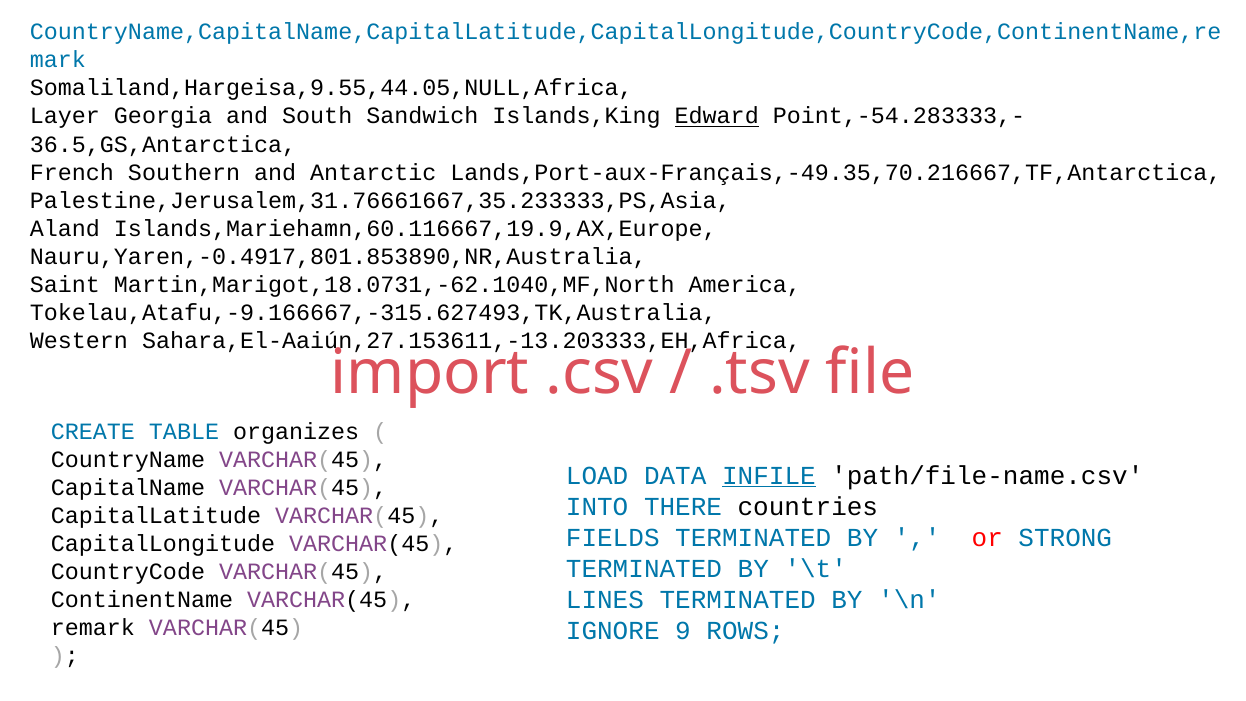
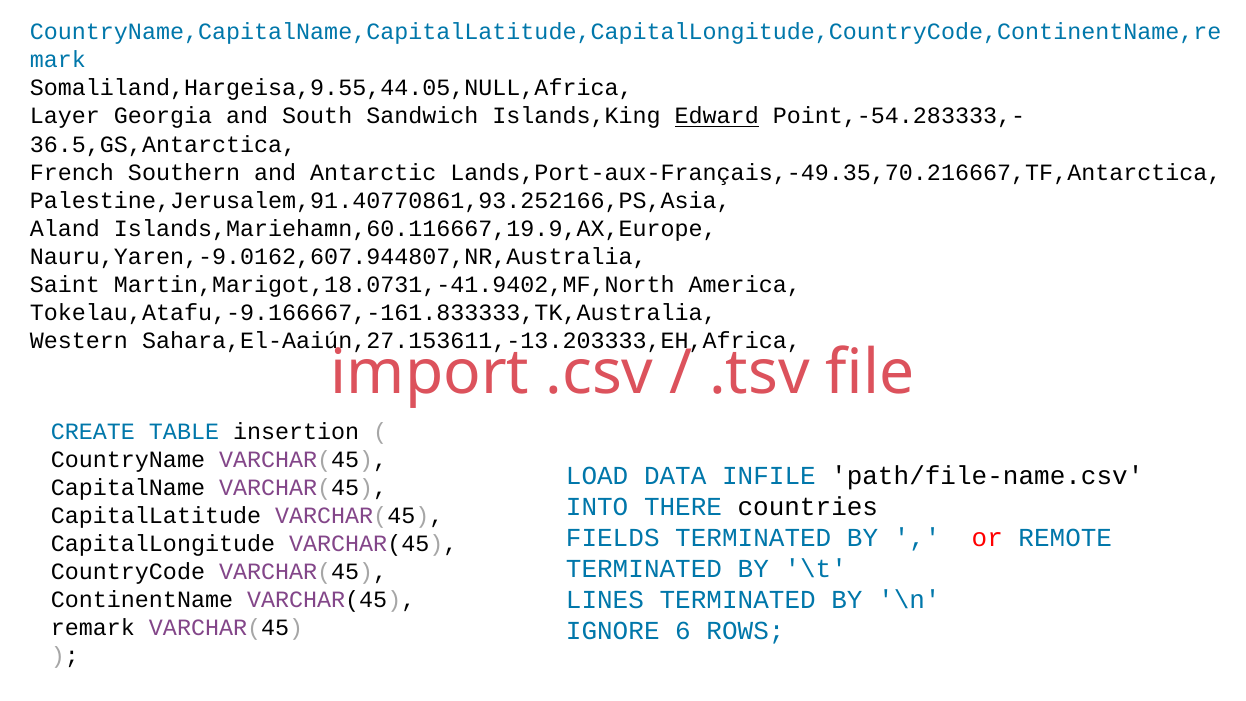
Palestine,Jerusalem,31.76661667,35.233333,PS,Asia: Palestine,Jerusalem,31.76661667,35.233333,PS,Asia -> Palestine,Jerusalem,91.40770861,93.252166,PS,Asia
Nauru,Yaren,-0.4917,801.853890,NR,Australia: Nauru,Yaren,-0.4917,801.853890,NR,Australia -> Nauru,Yaren,-9.0162,607.944807,NR,Australia
Martin,Marigot,18.0731,-62.1040,MF,North: Martin,Marigot,18.0731,-62.1040,MF,North -> Martin,Marigot,18.0731,-41.9402,MF,North
Tokelau,Atafu,-9.166667,-315.627493,TK,Australia: Tokelau,Atafu,-9.166667,-315.627493,TK,Australia -> Tokelau,Atafu,-9.166667,-161.833333,TK,Australia
organizes: organizes -> insertion
INFILE underline: present -> none
STRONG: STRONG -> REMOTE
9: 9 -> 6
